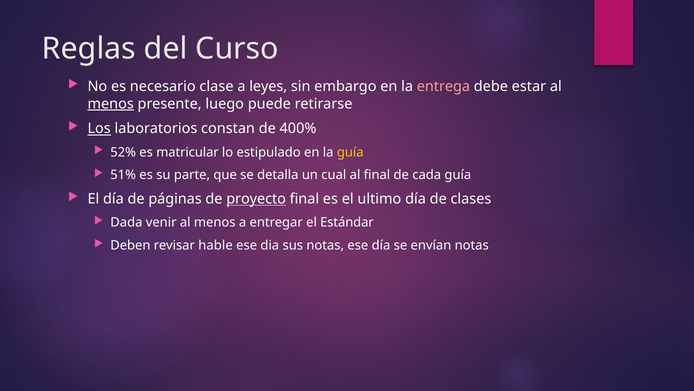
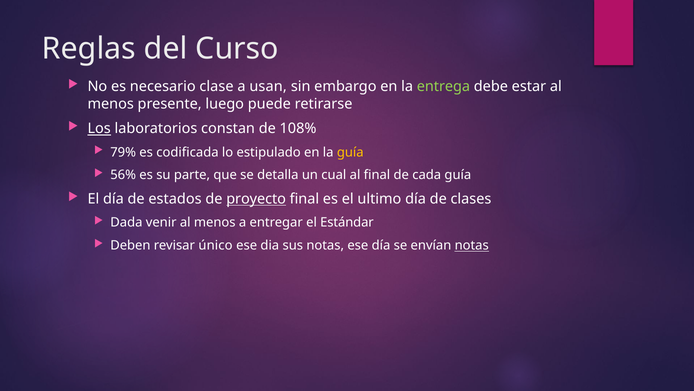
leyes: leyes -> usan
entrega colour: pink -> light green
menos at (111, 104) underline: present -> none
400%: 400% -> 108%
52%: 52% -> 79%
matricular: matricular -> codificada
51%: 51% -> 56%
páginas: páginas -> estados
hable: hable -> único
notas at (472, 245) underline: none -> present
